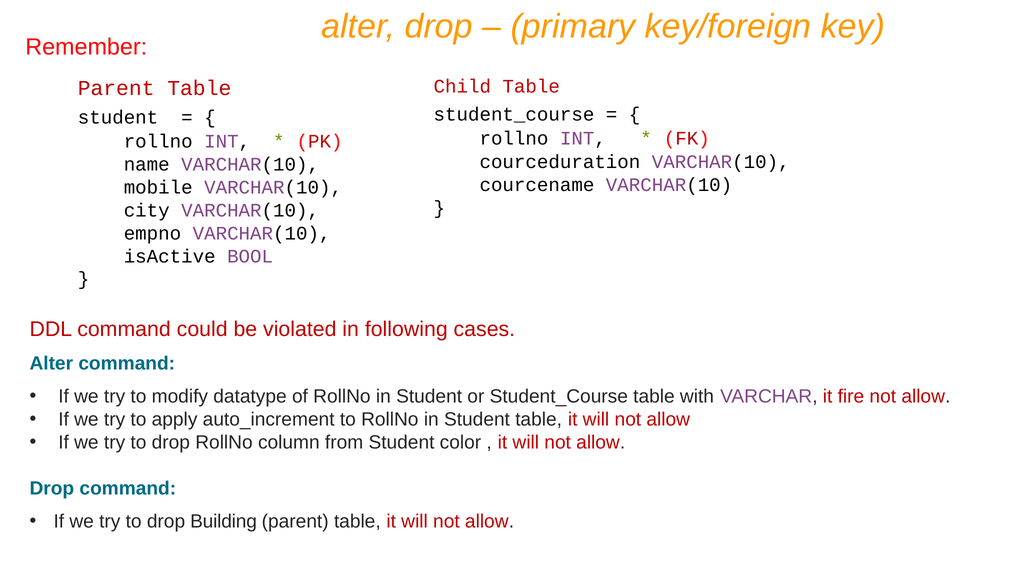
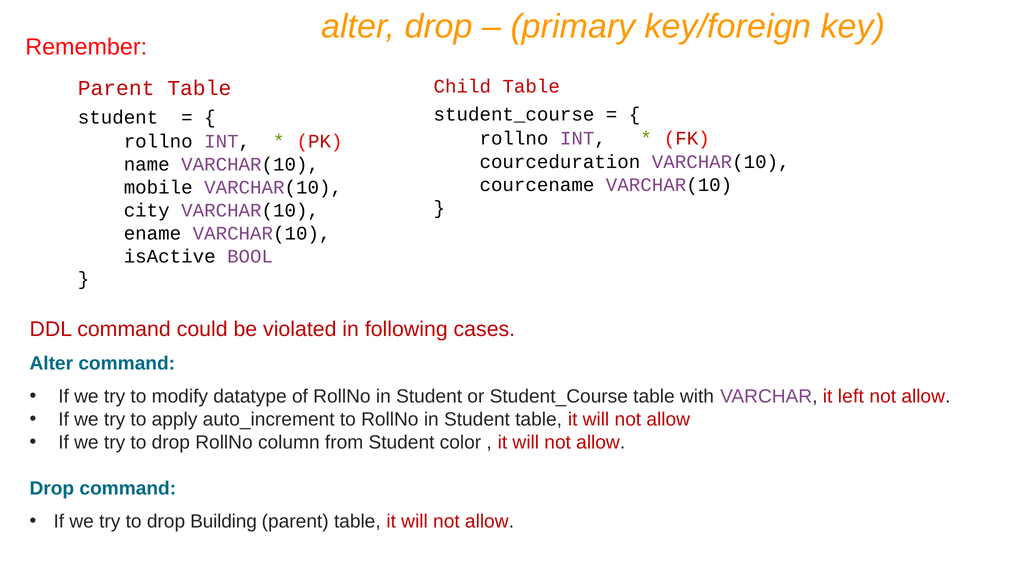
empno: empno -> ename
fire: fire -> left
